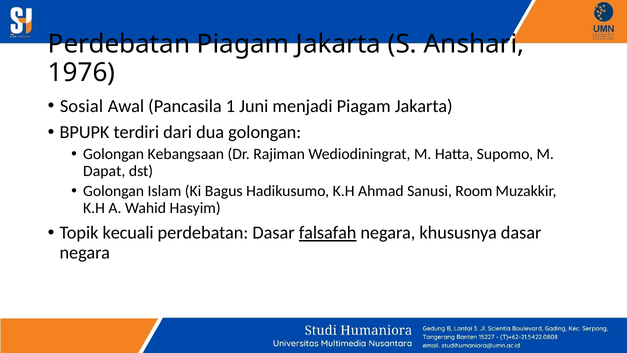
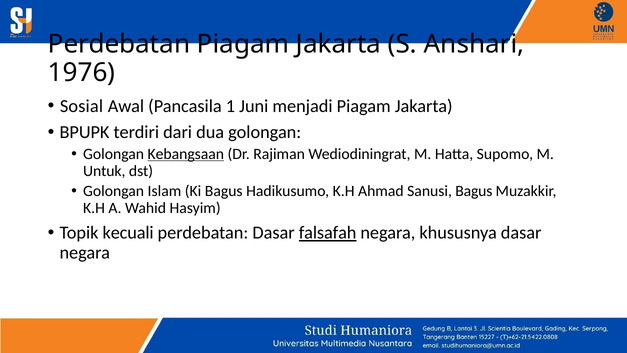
Kebangsaan underline: none -> present
Dapat: Dapat -> Untuk
Sanusi Room: Room -> Bagus
